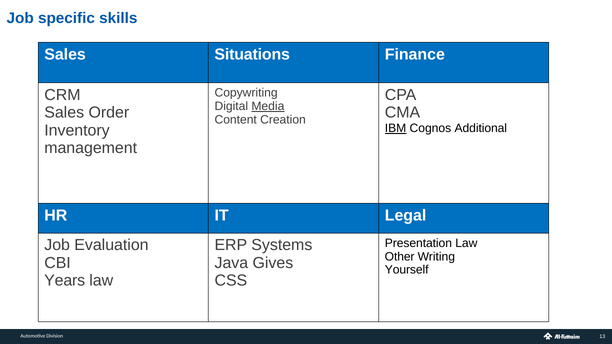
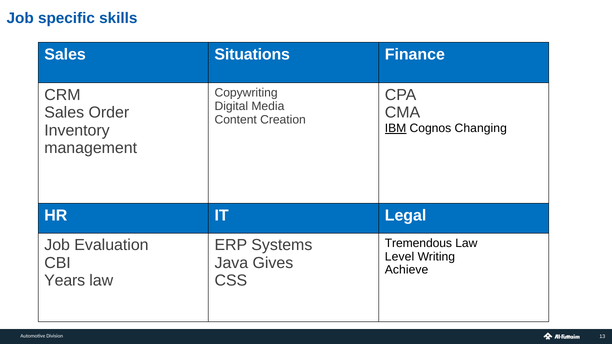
Media underline: present -> none
Additional: Additional -> Changing
Presentation: Presentation -> Tremendous
Other: Other -> Level
Yourself: Yourself -> Achieve
